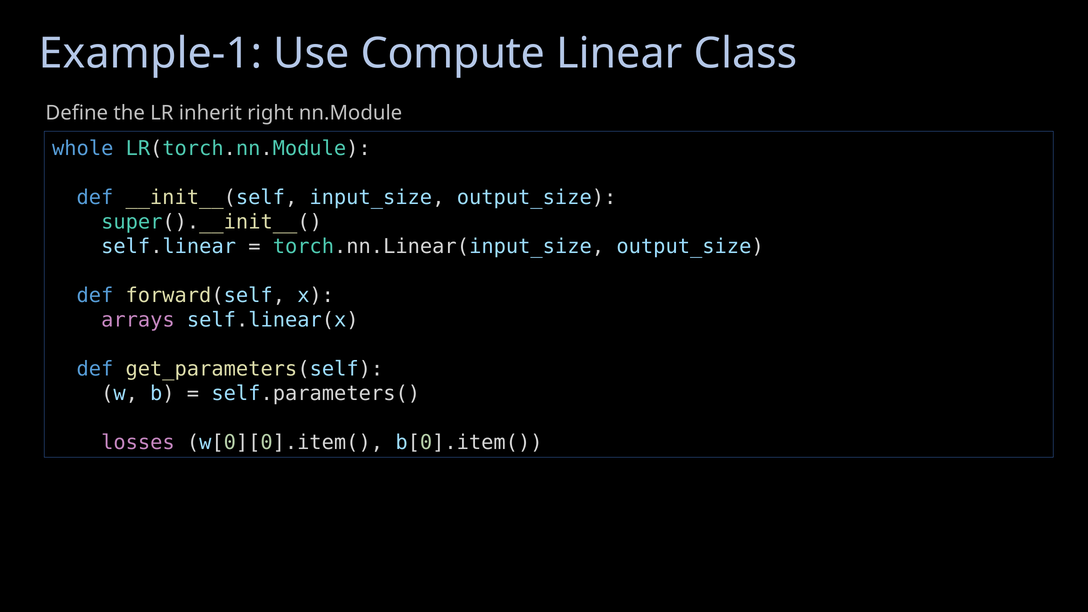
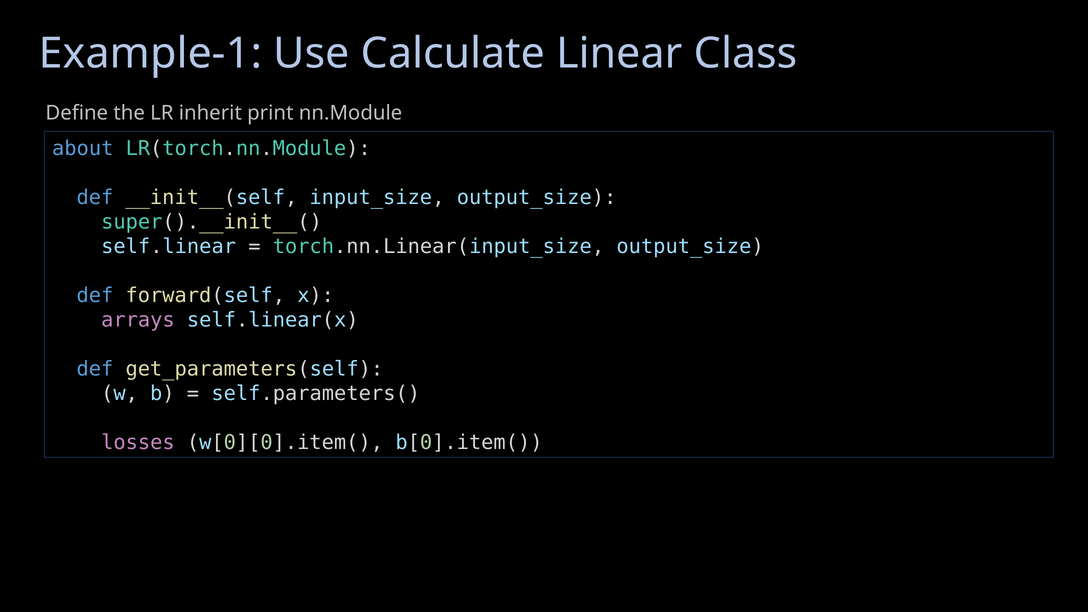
Compute: Compute -> Calculate
right: right -> print
whole: whole -> about
